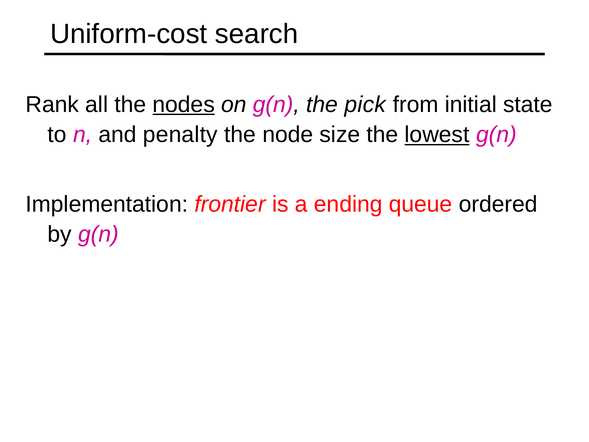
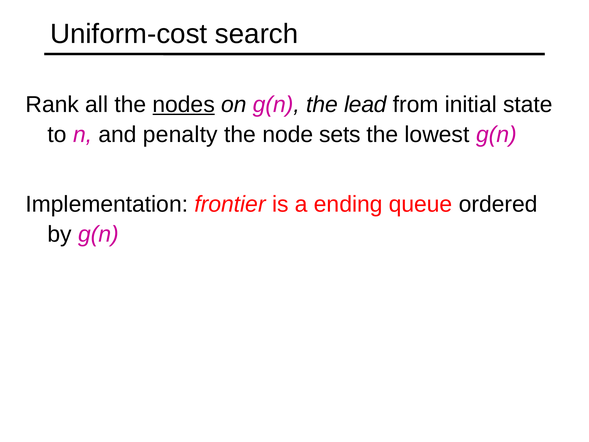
pick: pick -> lead
size: size -> sets
lowest underline: present -> none
